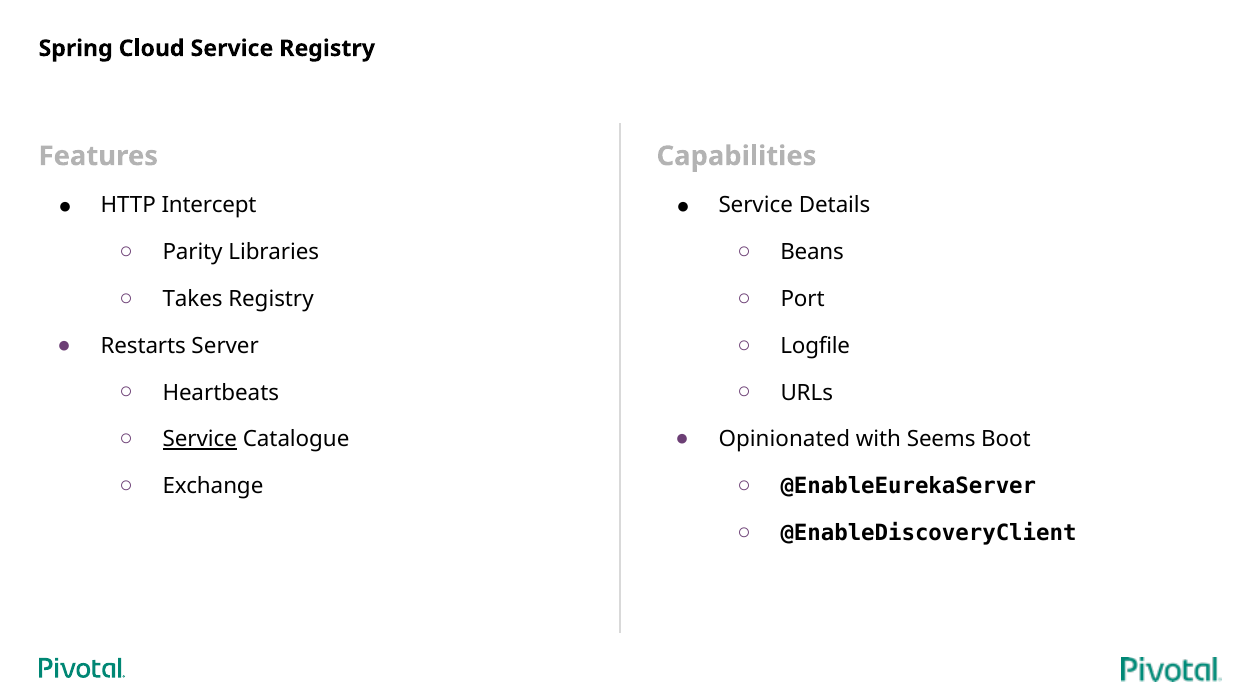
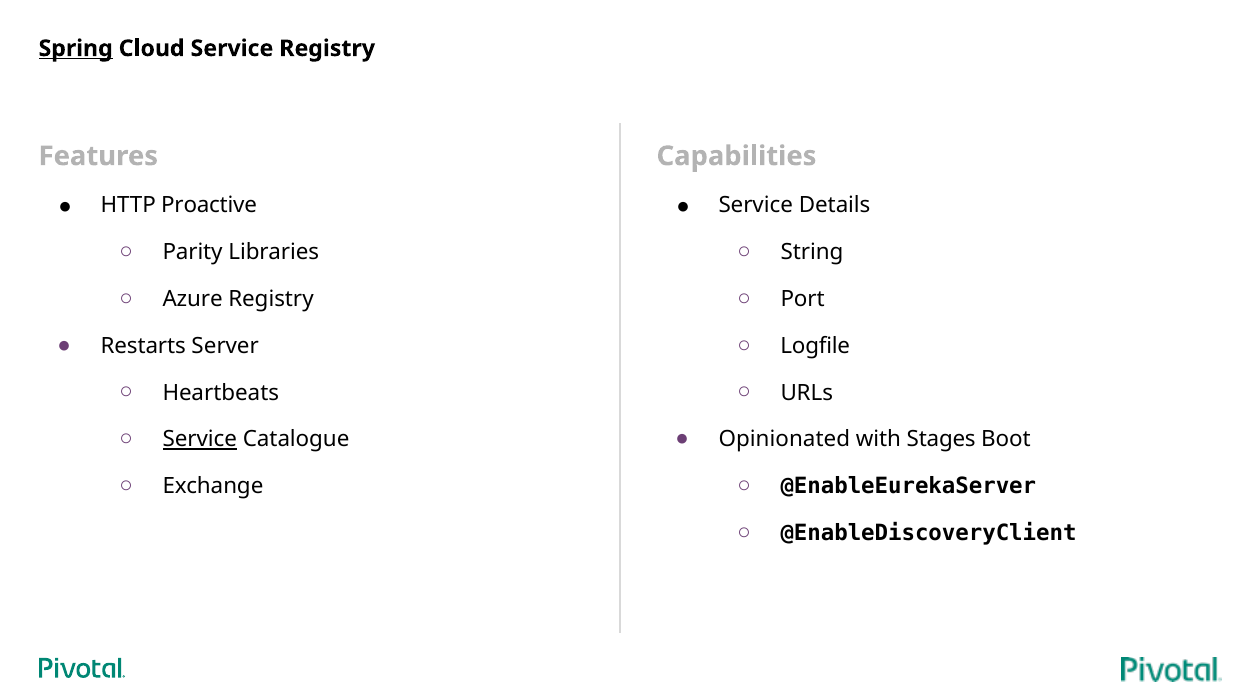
Spring underline: none -> present
Intercept: Intercept -> Proactive
Beans: Beans -> String
Takes: Takes -> Azure
Seems: Seems -> Stages
